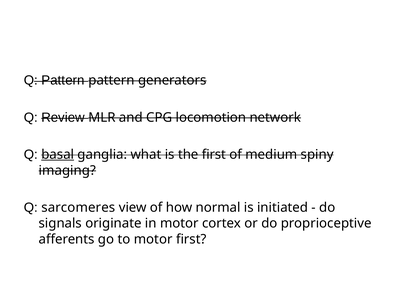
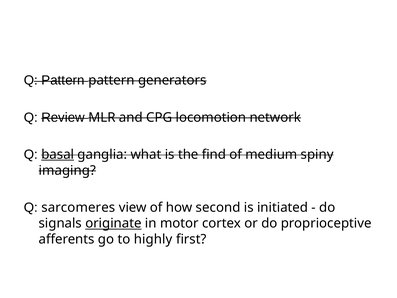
the first: first -> find
normal: normal -> second
originate underline: none -> present
to motor: motor -> highly
